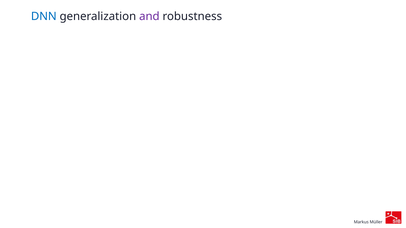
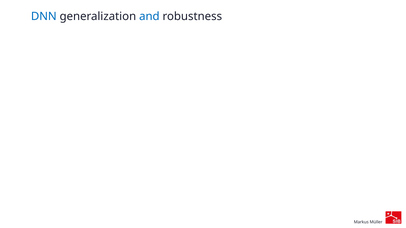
and colour: purple -> blue
